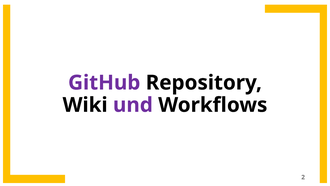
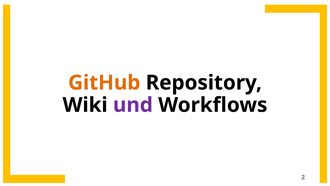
GitHub colour: purple -> orange
